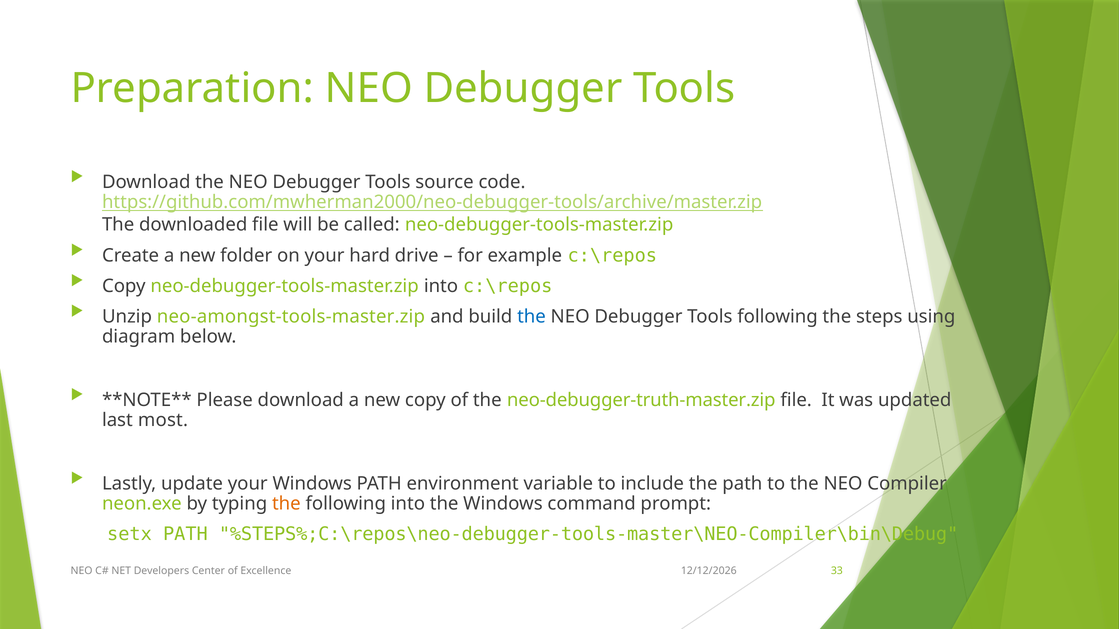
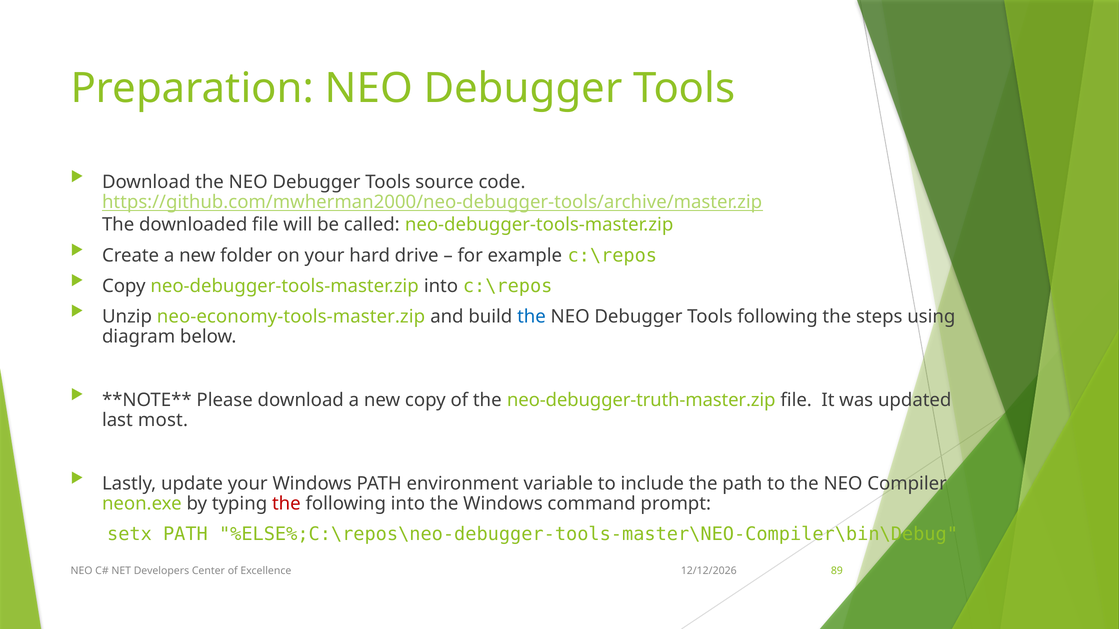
neo-amongst-tools-master.zip: neo-amongst-tools-master.zip -> neo-economy-tools-master.zip
the at (286, 504) colour: orange -> red
%STEPS%;C:\repos\neo-debugger-tools-master\NEO-Compiler\bin\Debug: %STEPS%;C:\repos\neo-debugger-tools-master\NEO-Compiler\bin\Debug -> %ELSE%;C:\repos\neo-debugger-tools-master\NEO-Compiler\bin\Debug
33: 33 -> 89
